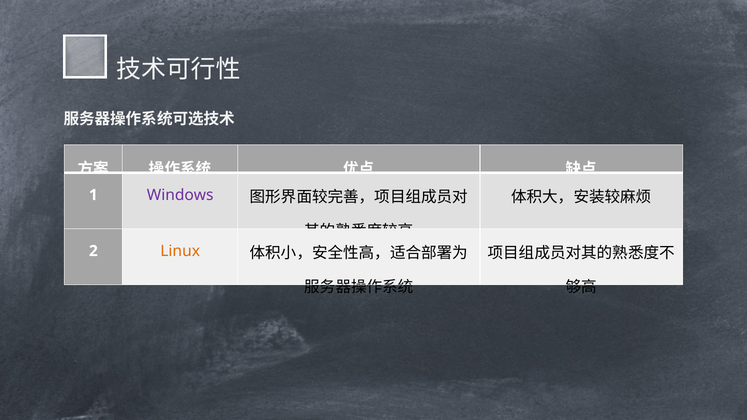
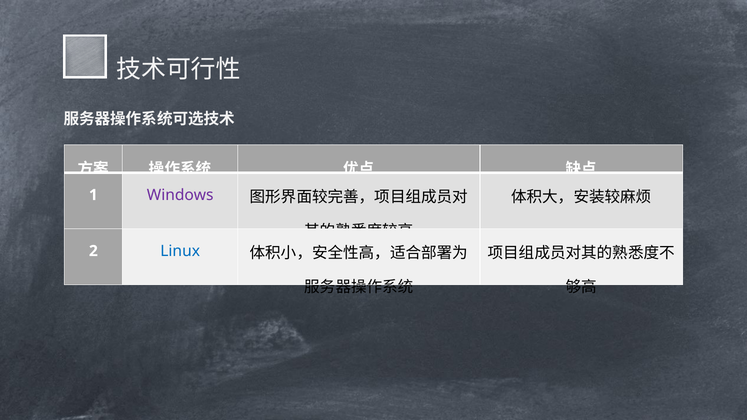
Linux colour: orange -> blue
